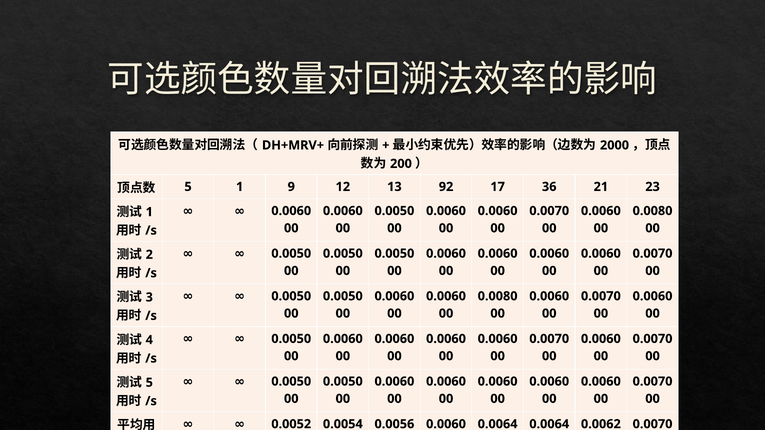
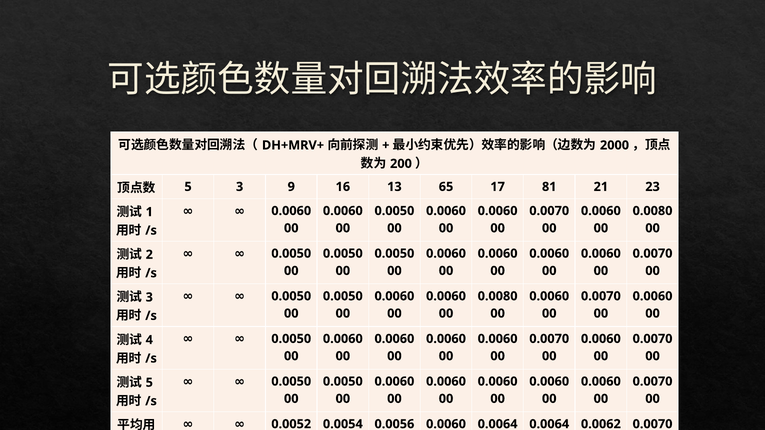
5 1: 1 -> 3
12: 12 -> 16
92: 92 -> 65
36: 36 -> 81
